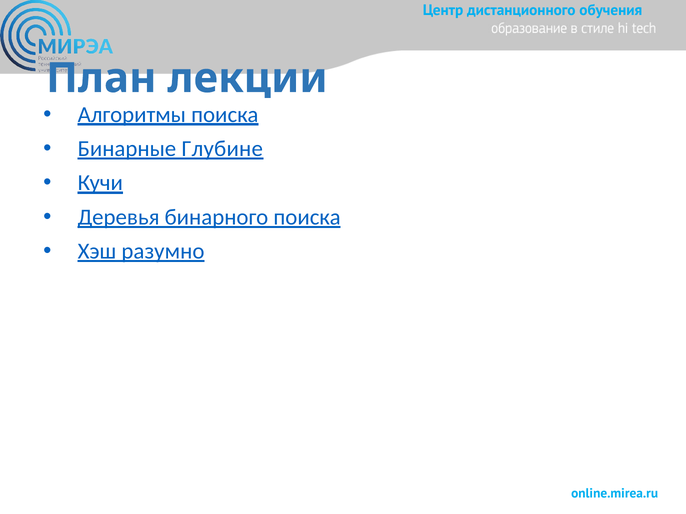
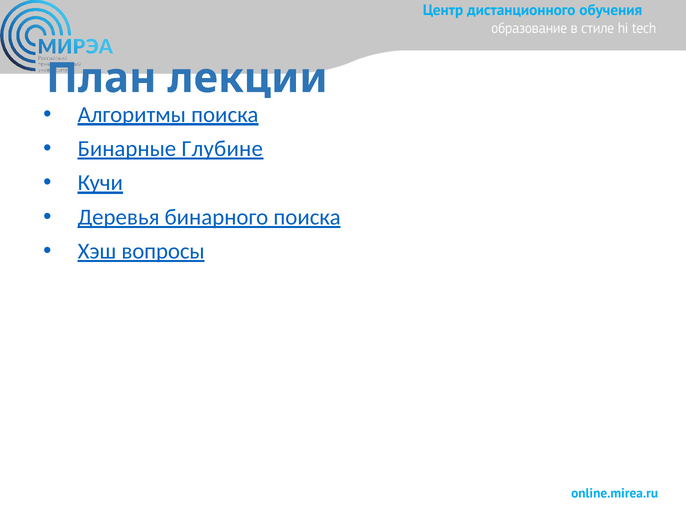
разумно: разумно -> вопросы
